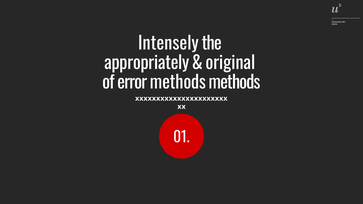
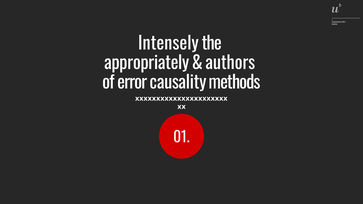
original: original -> authors
error methods: methods -> causality
